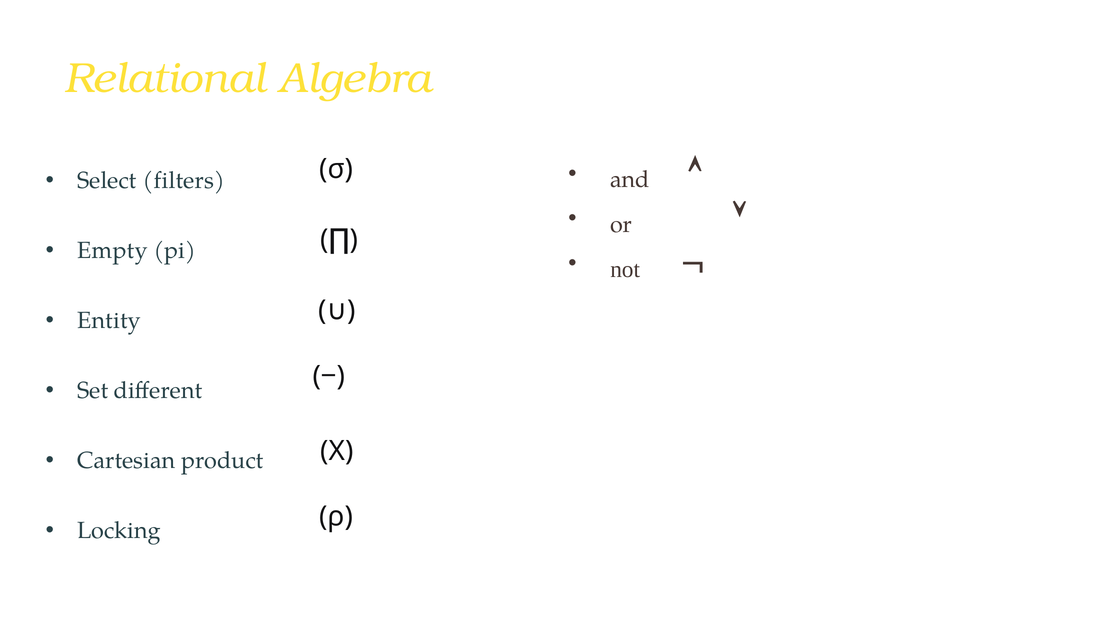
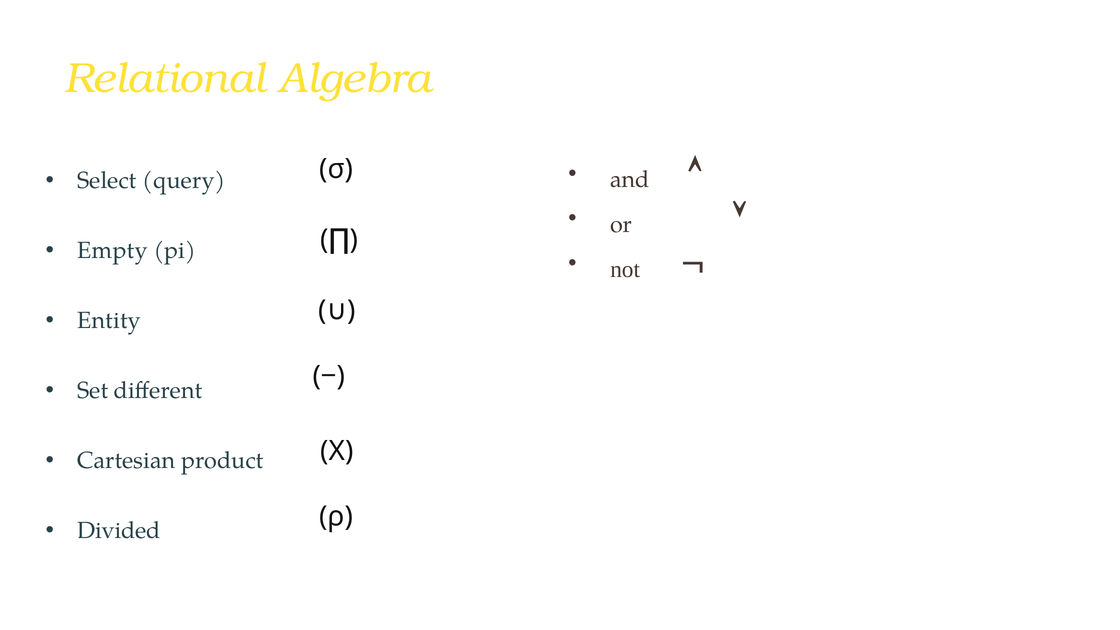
filters: filters -> query
Locking: Locking -> Divided
